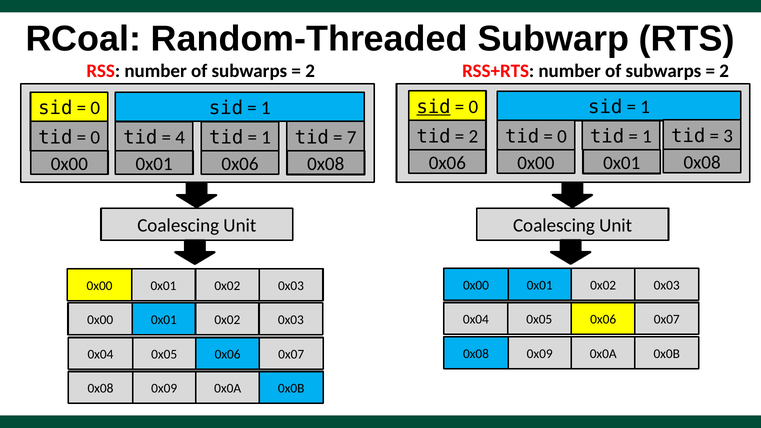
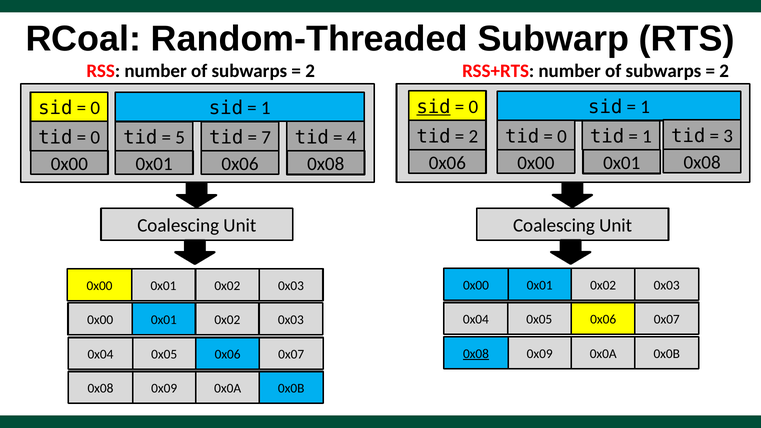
4: 4 -> 5
1 at (266, 138): 1 -> 7
7: 7 -> 4
0x08 at (476, 354) underline: none -> present
